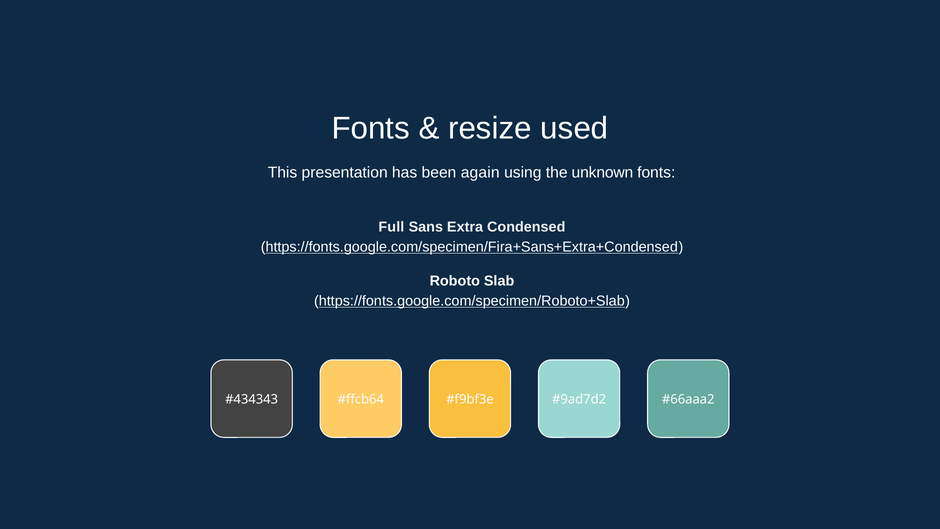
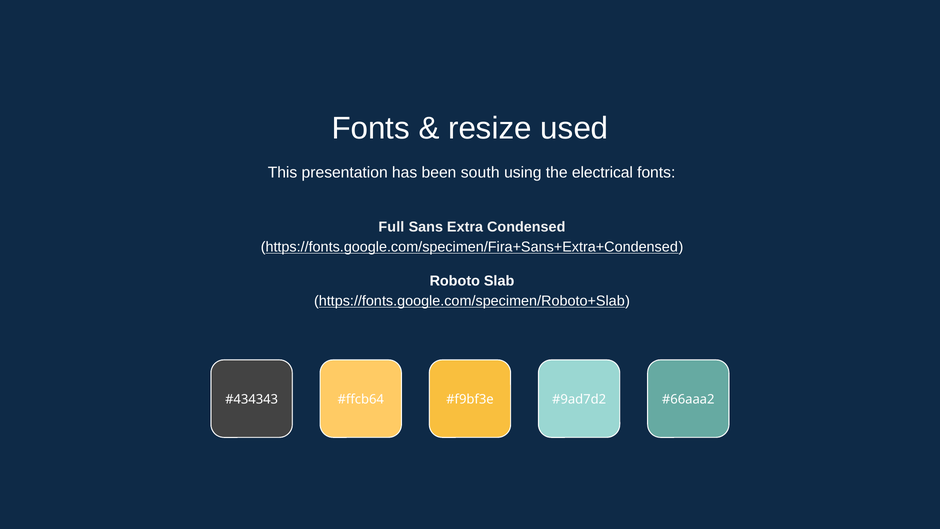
again: again -> south
unknown: unknown -> electrical
